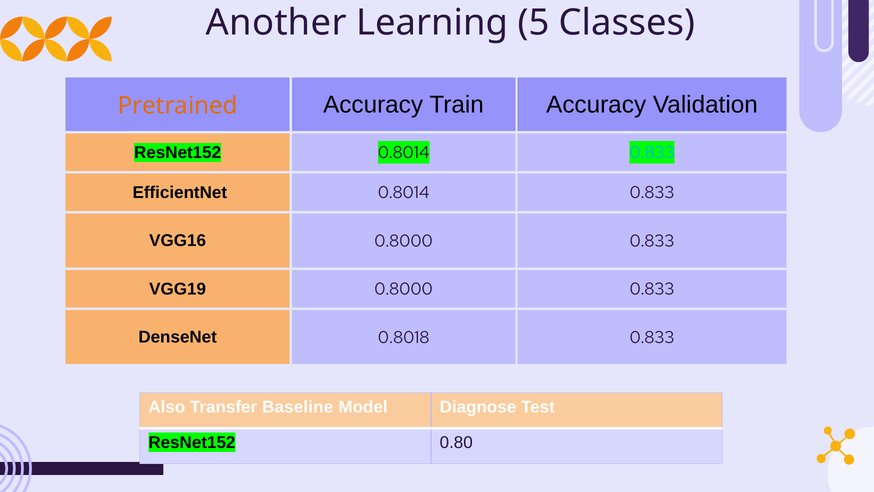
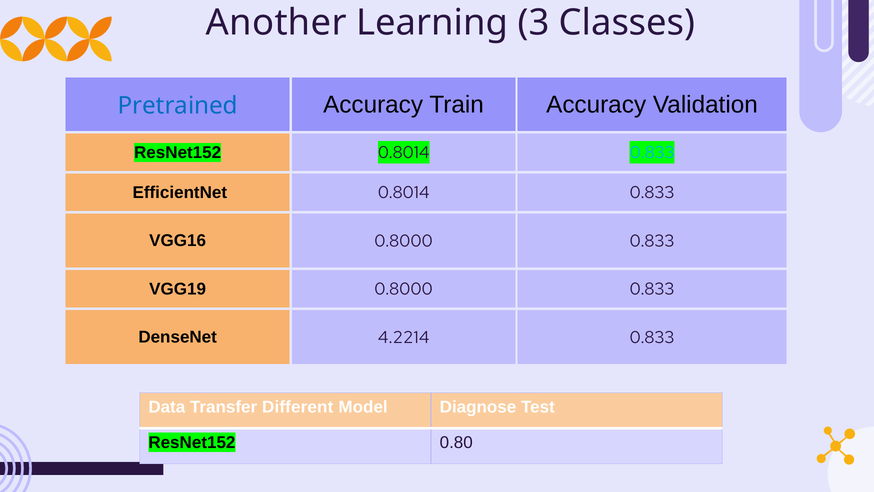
5: 5 -> 3
Pretrained colour: orange -> blue
0.8018: 0.8018 -> 4.2214
Also: Also -> Data
Baseline: Baseline -> Different
